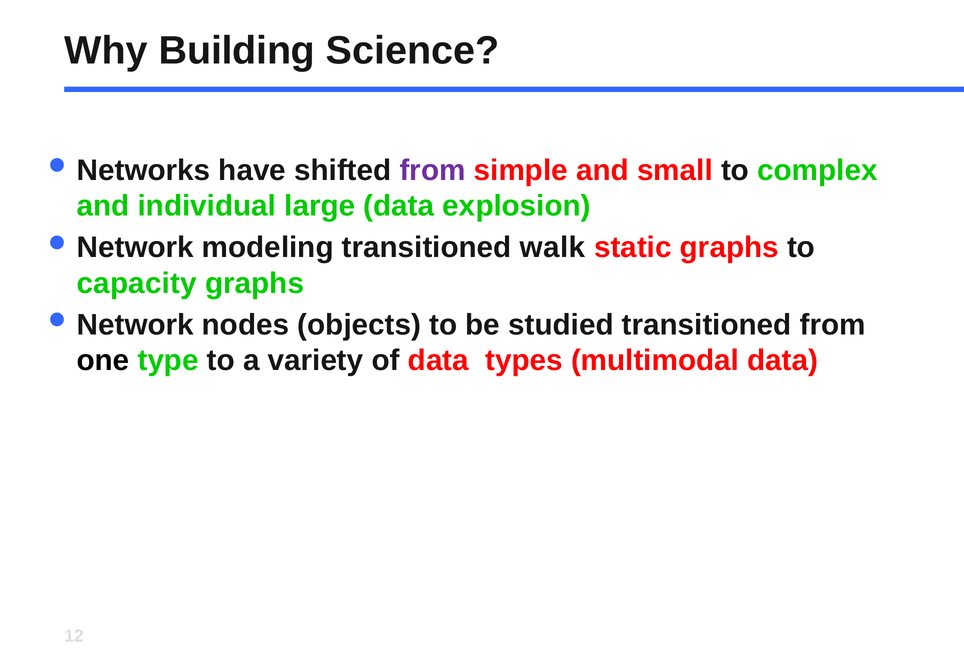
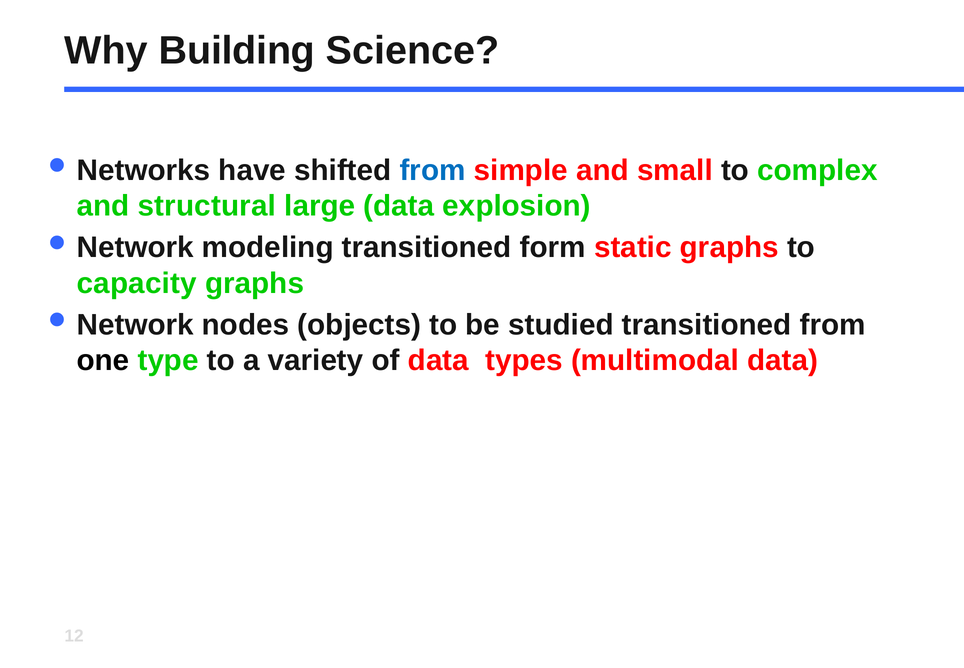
from at (433, 170) colour: purple -> blue
individual: individual -> structural
walk: walk -> form
